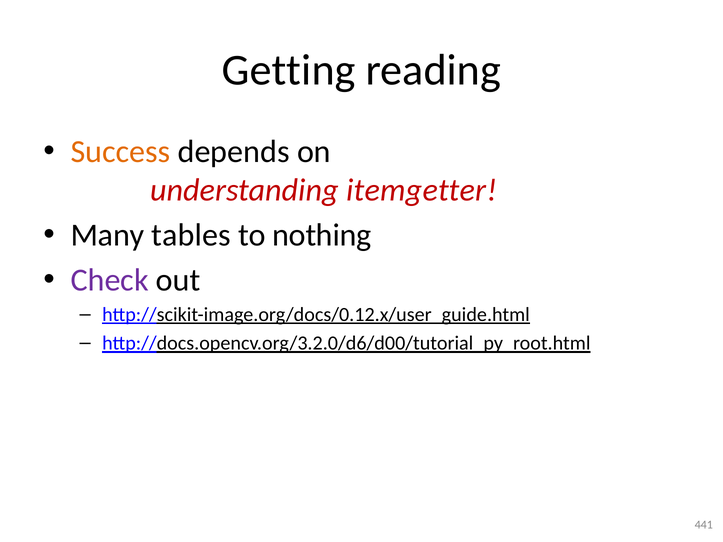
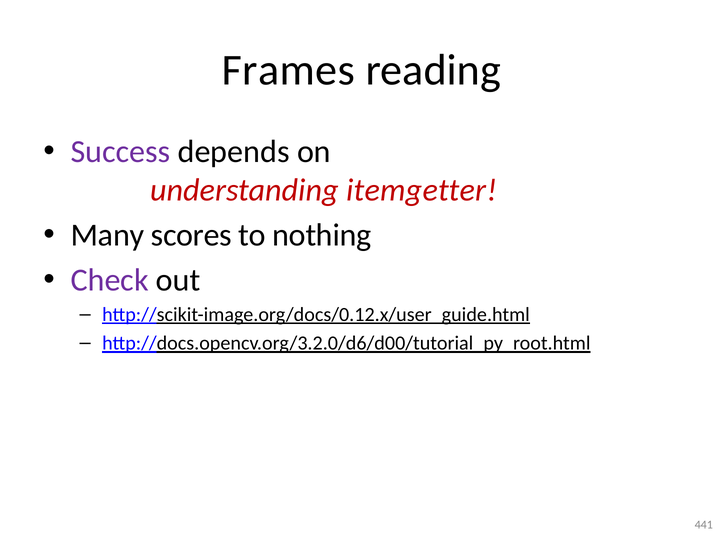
Getting: Getting -> Frames
Success colour: orange -> purple
tables: tables -> scores
